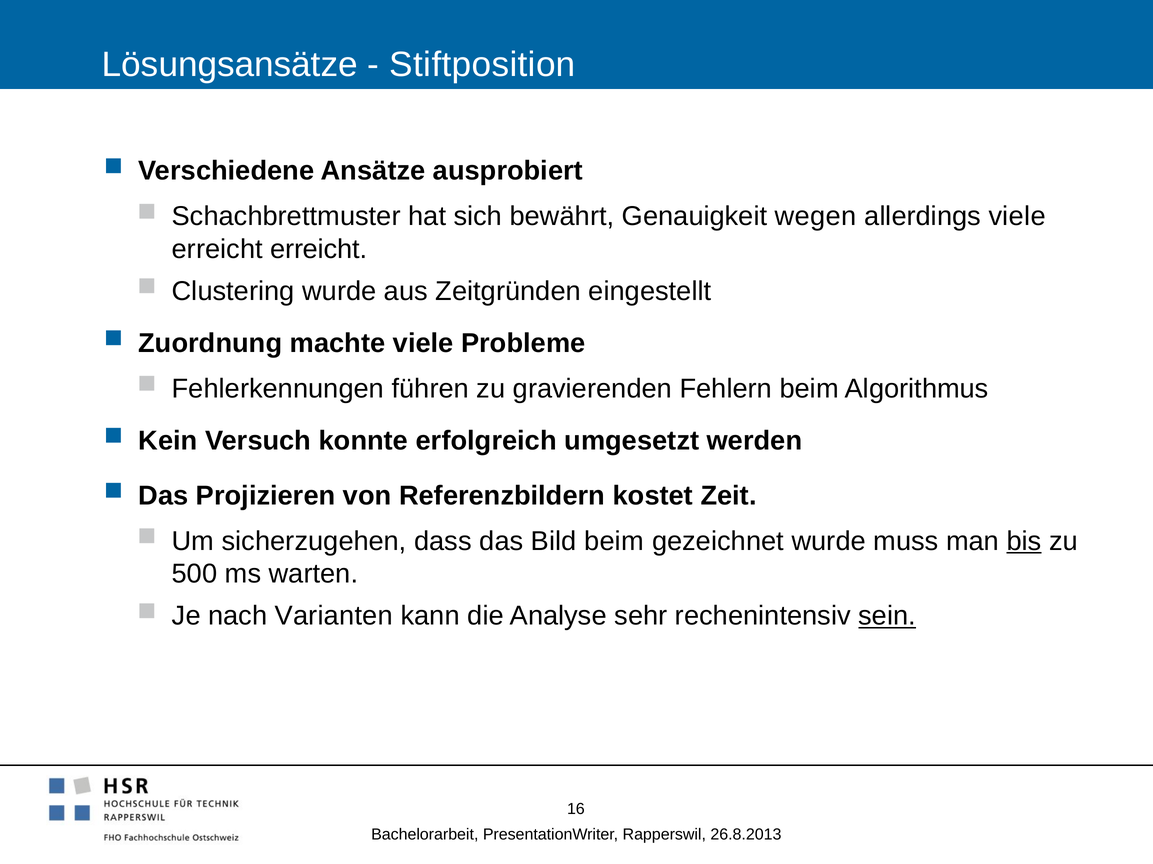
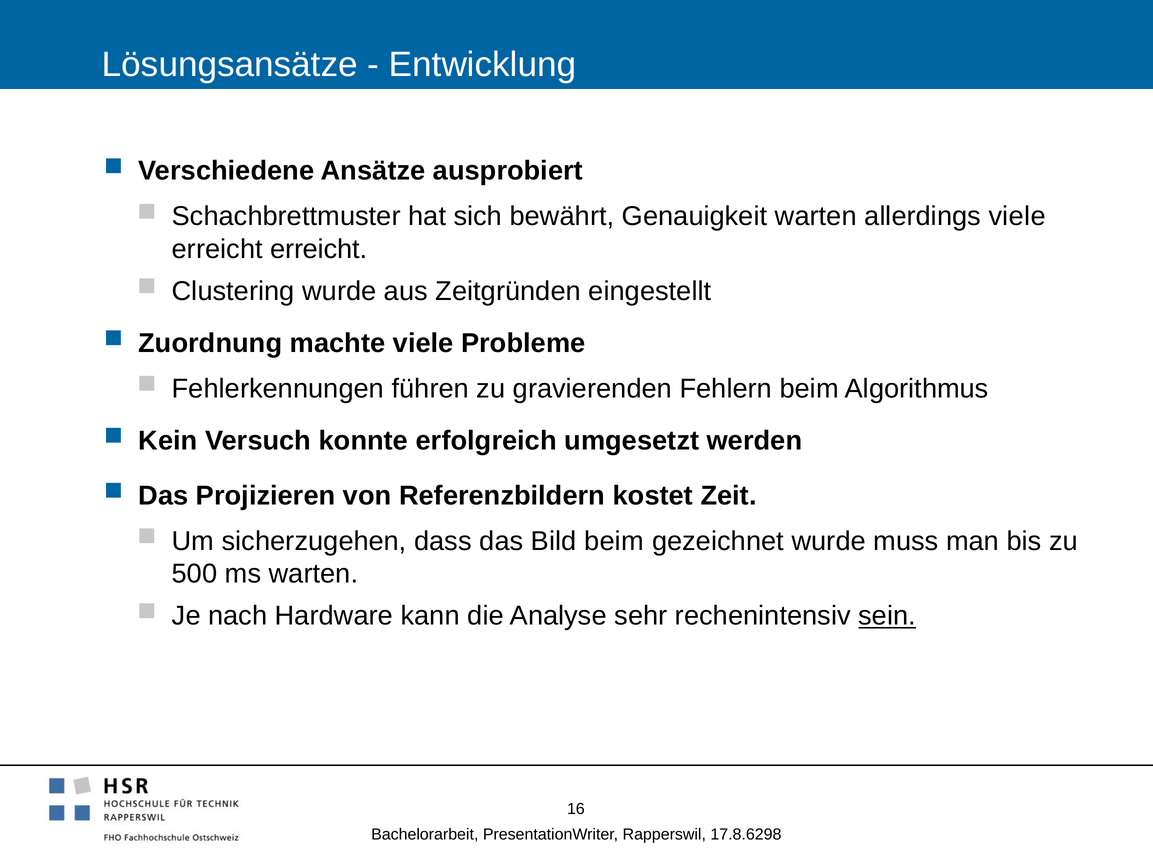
Stiftposition: Stiftposition -> Entwicklung
Genauigkeit wegen: wegen -> warten
bis underline: present -> none
Varianten: Varianten -> Hardware
26.8.2013: 26.8.2013 -> 17.8.6298
